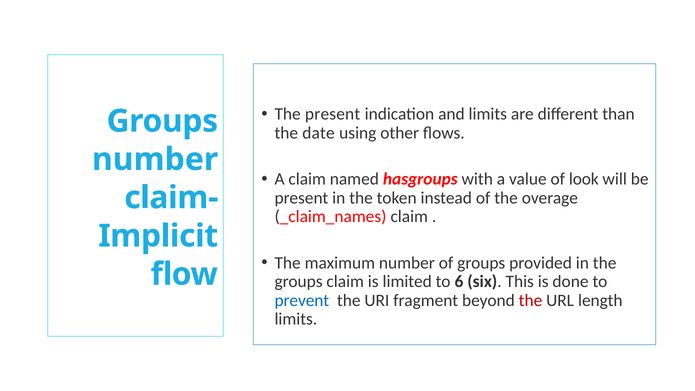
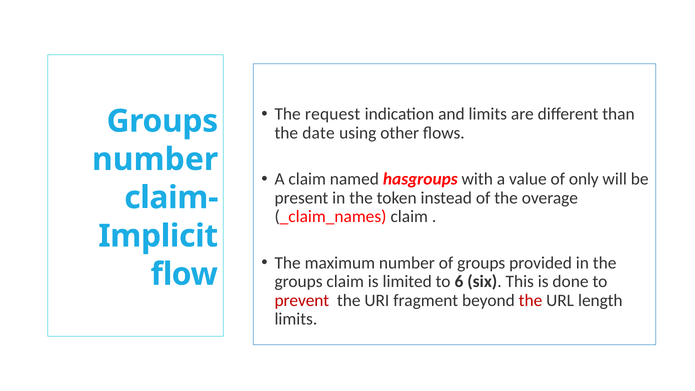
The present: present -> request
look: look -> only
prevent colour: blue -> red
